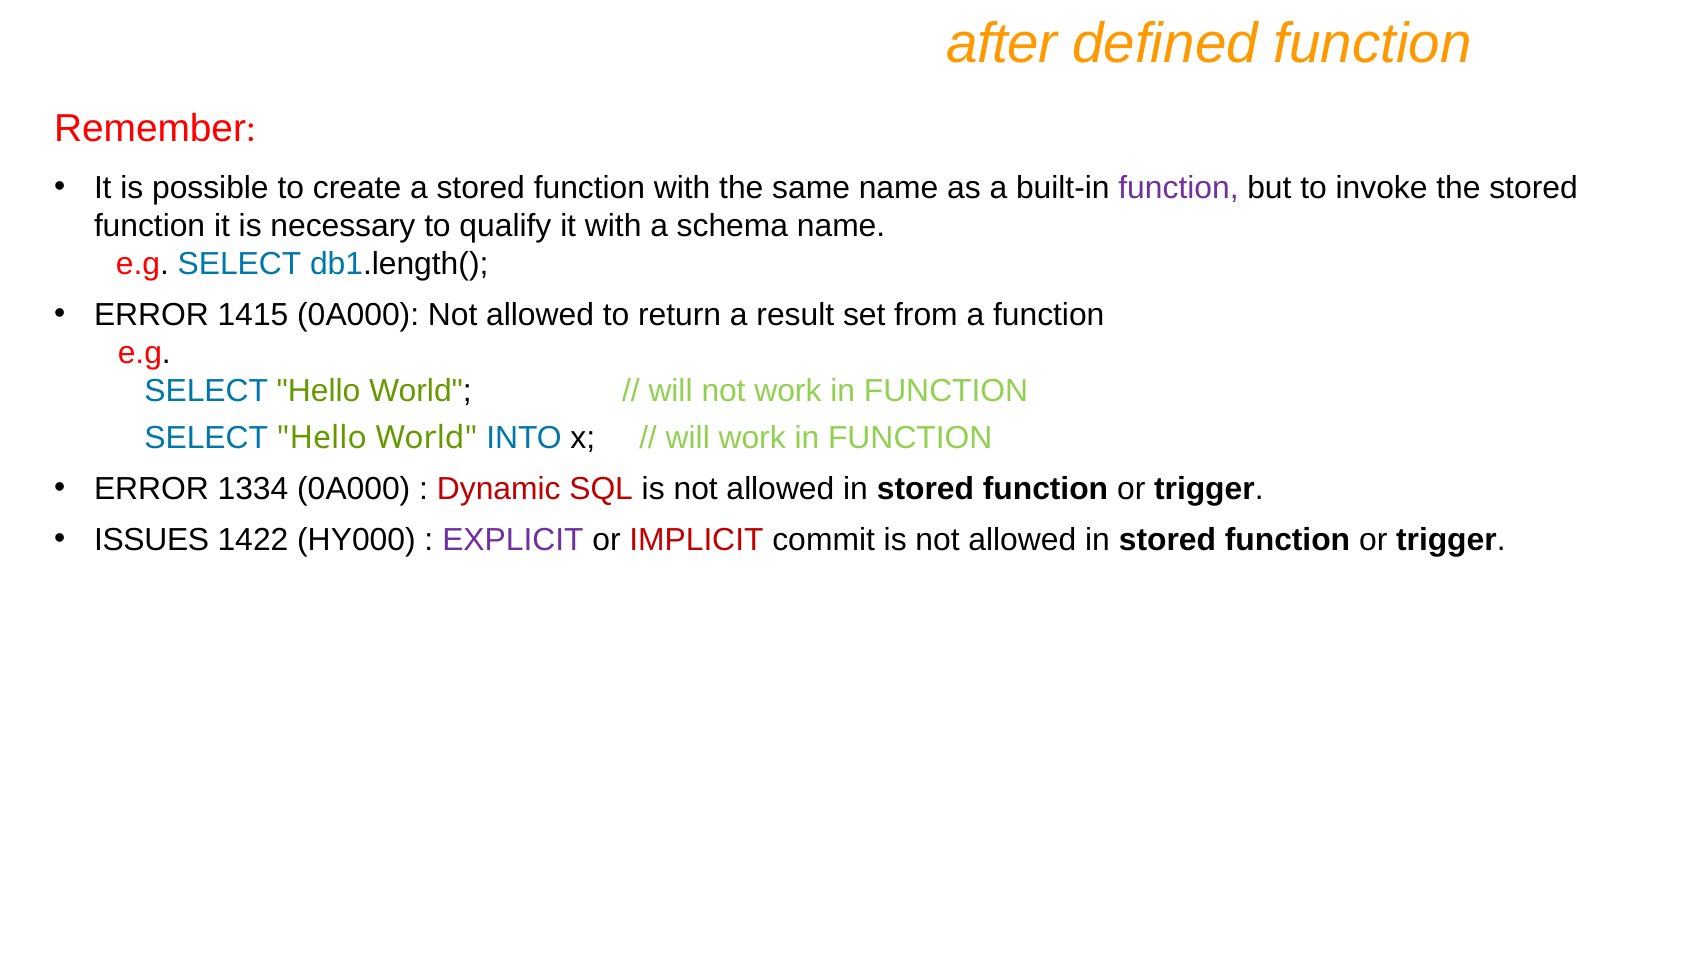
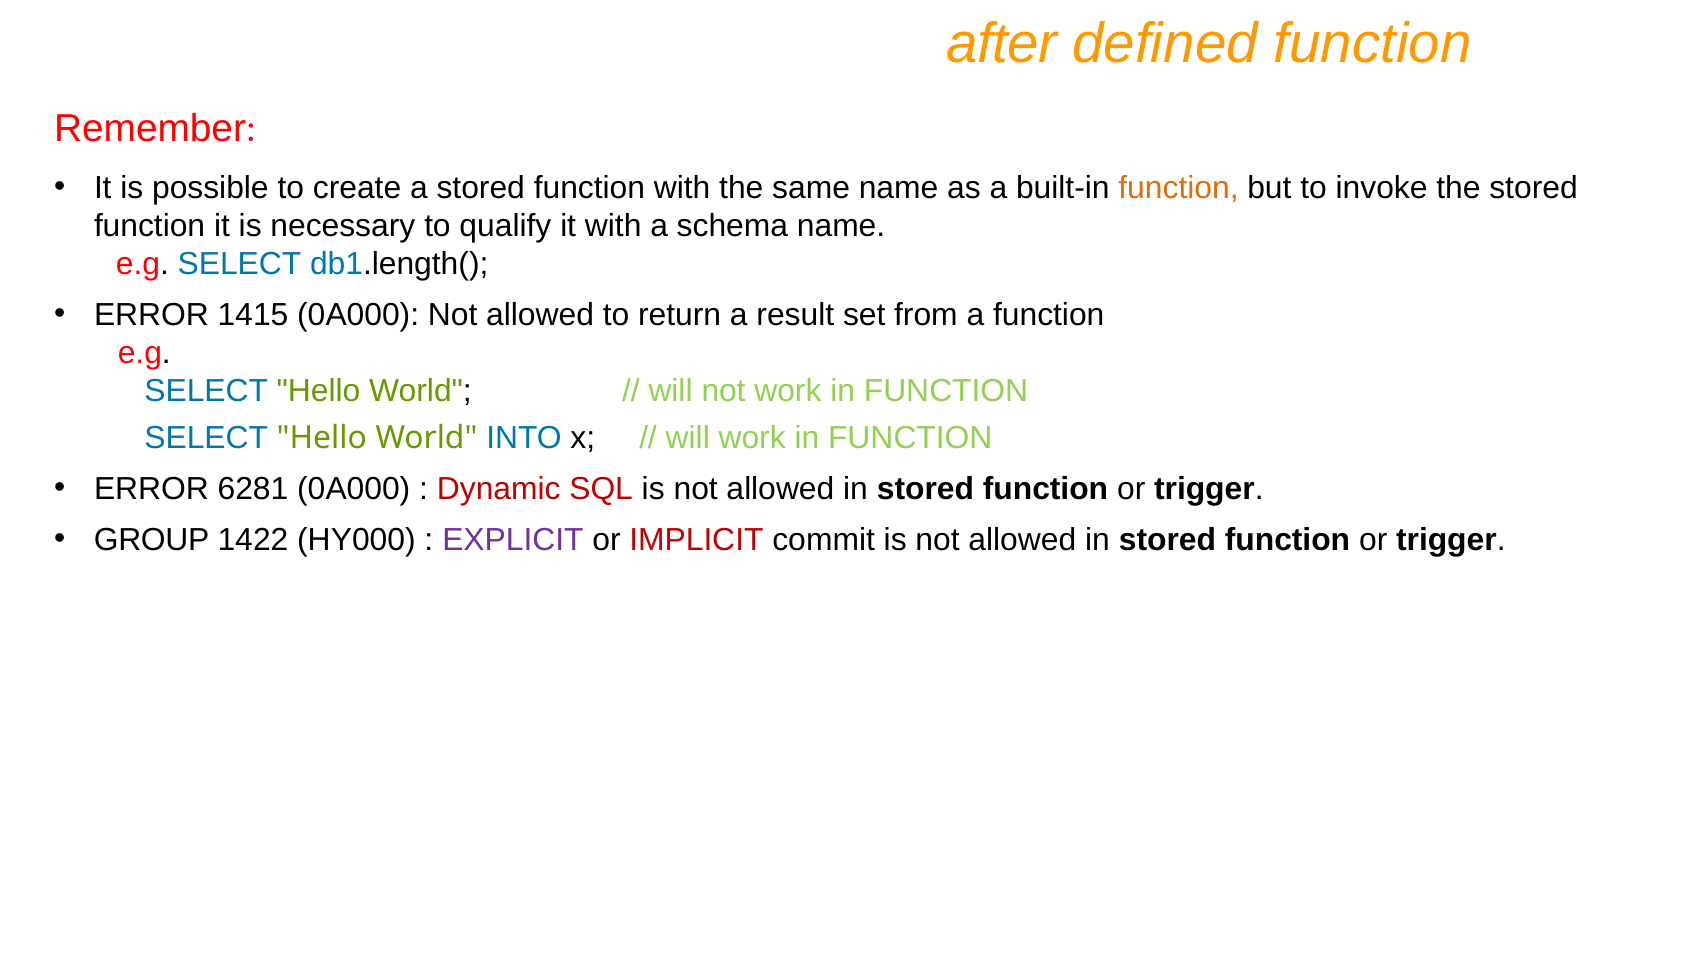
function at (1178, 188) colour: purple -> orange
1334: 1334 -> 6281
ISSUES: ISSUES -> GROUP
